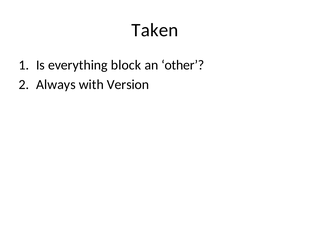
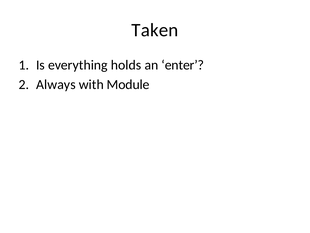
block: block -> holds
other: other -> enter
Version: Version -> Module
